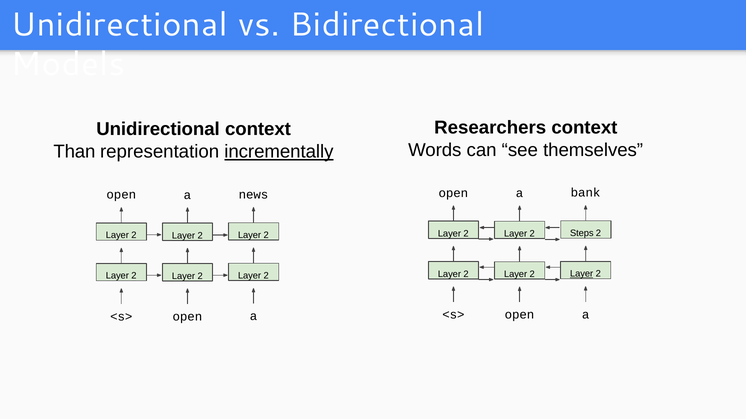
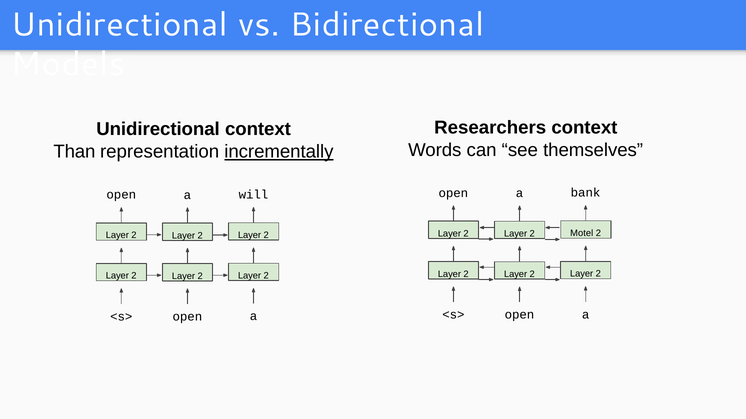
news: news -> will
Steps: Steps -> Motel
Layer at (582, 274) underline: present -> none
